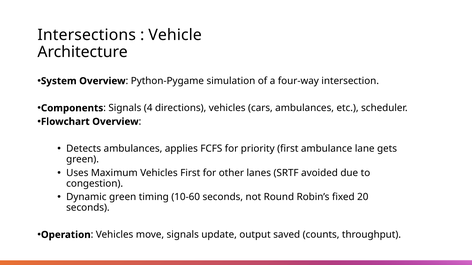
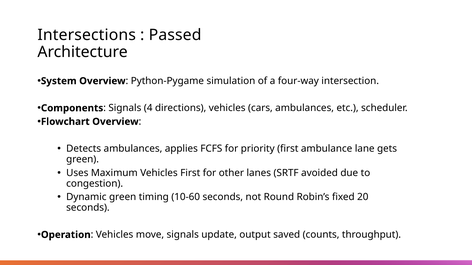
Vehicle: Vehicle -> Passed
